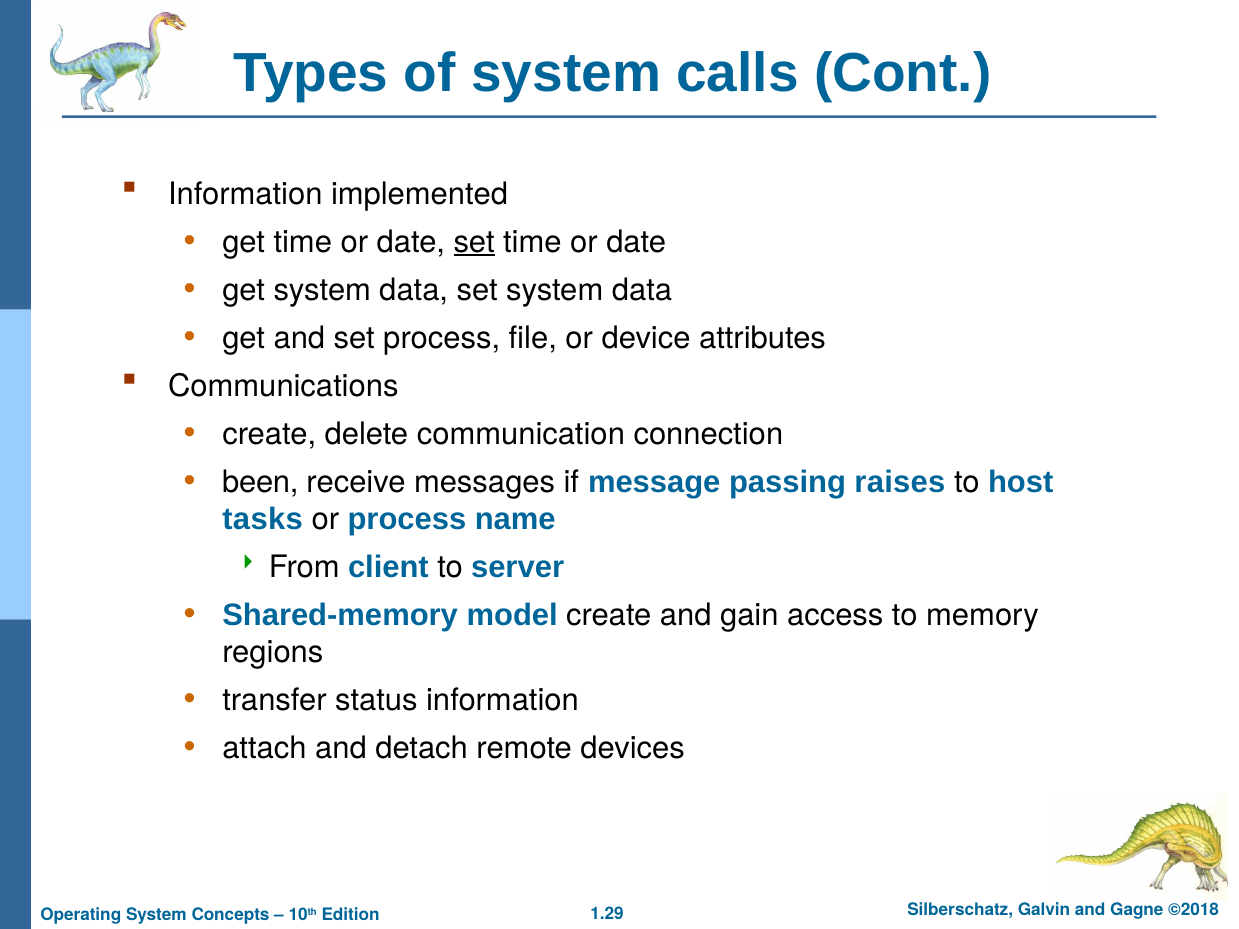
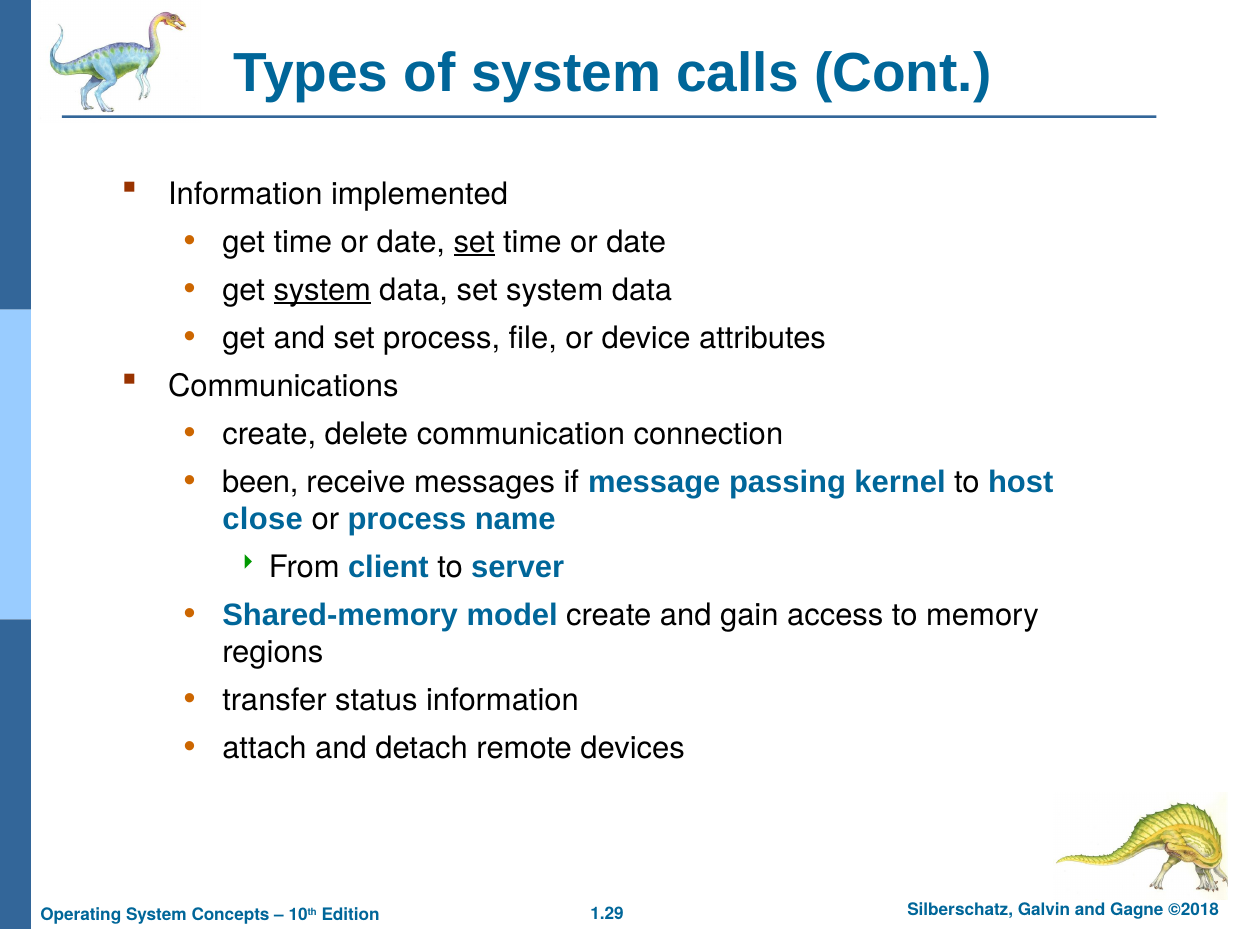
system at (322, 290) underline: none -> present
raises: raises -> kernel
tasks: tasks -> close
